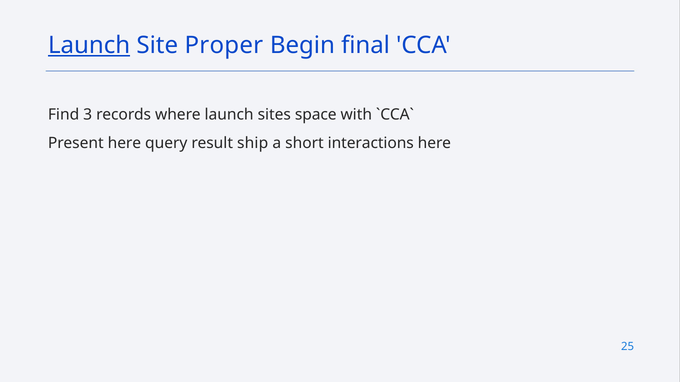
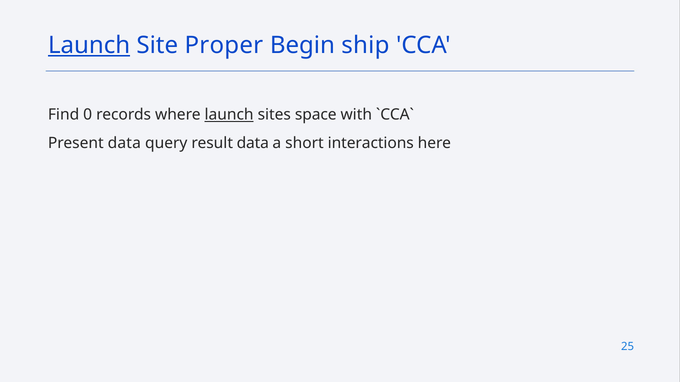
final: final -> ship
3: 3 -> 0
launch at (229, 115) underline: none -> present
Present here: here -> data
result ship: ship -> data
